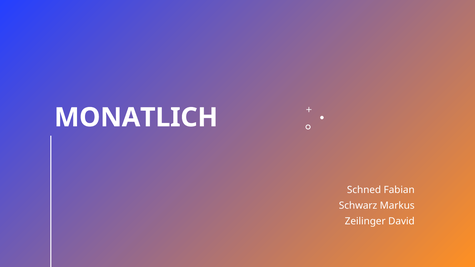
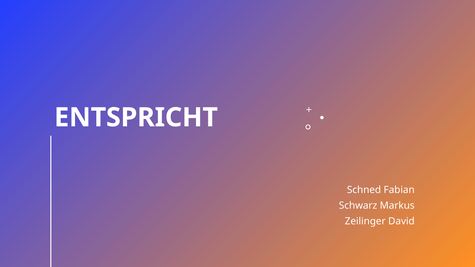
MONATLICH: MONATLICH -> ENTSPRICHT
